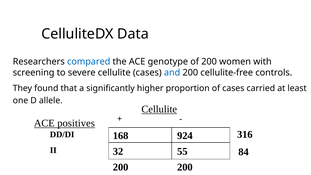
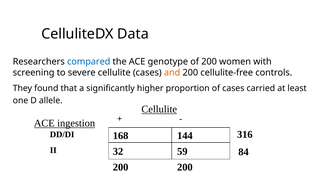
and colour: blue -> orange
positives: positives -> ingestion
924: 924 -> 144
55: 55 -> 59
